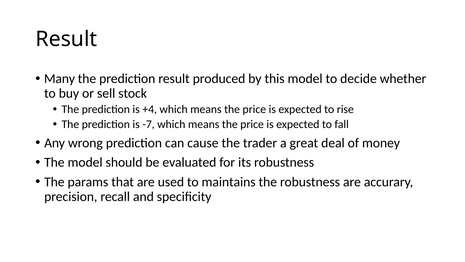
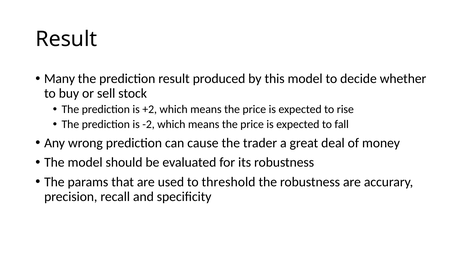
+4: +4 -> +2
-7: -7 -> -2
maintains: maintains -> threshold
